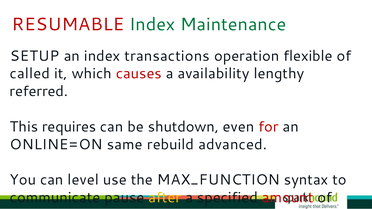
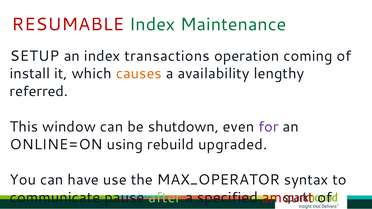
flexible: flexible -> coming
called: called -> install
causes colour: red -> orange
requires: requires -> window
for colour: red -> purple
same: same -> using
advanced: advanced -> upgraded
level: level -> have
MAX_FUNCTION: MAX_FUNCTION -> MAX_OPERATOR
after colour: yellow -> light green
